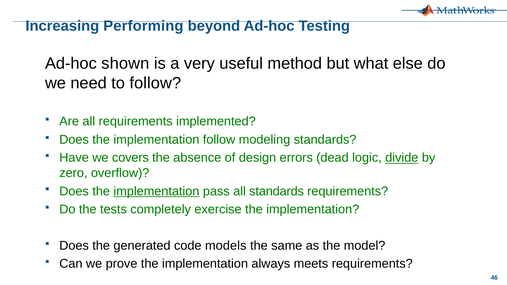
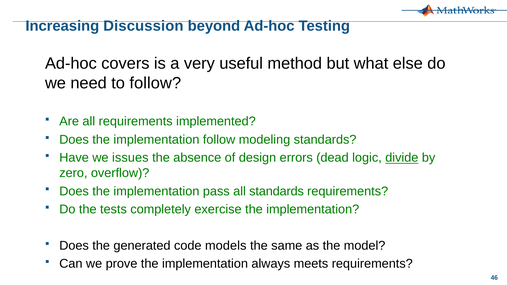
Performing: Performing -> Discussion
shown: shown -> covers
covers: covers -> issues
implementation at (156, 191) underline: present -> none
